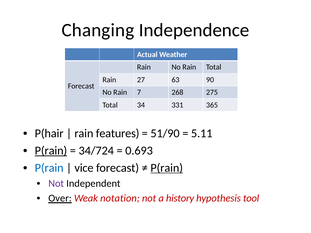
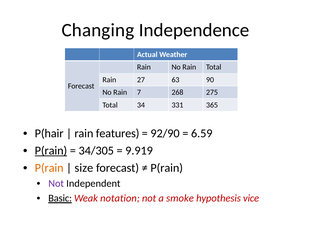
51/90: 51/90 -> 92/90
5.11: 5.11 -> 6.59
34/724: 34/724 -> 34/305
0.693: 0.693 -> 9.919
P(rain at (49, 168) colour: blue -> orange
vice: vice -> size
P(rain at (167, 168) underline: present -> none
Over: Over -> Basic
history: history -> smoke
tool: tool -> vice
